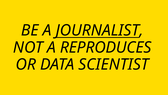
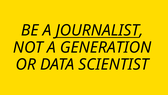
REPRODUCES: REPRODUCES -> GENERATION
